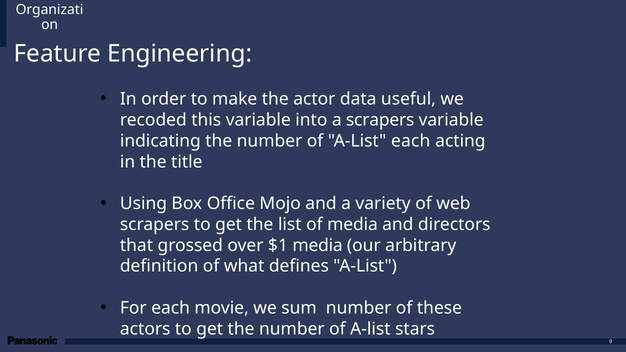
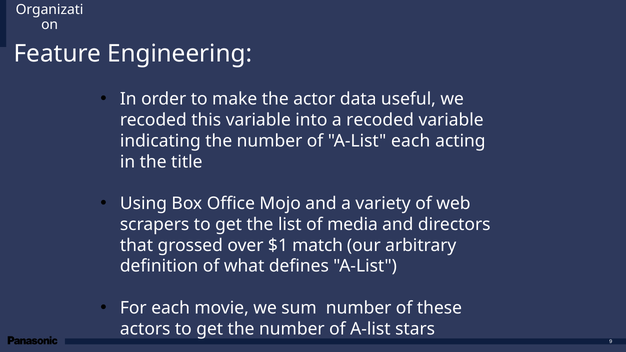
a scrapers: scrapers -> recoded
$1 media: media -> match
